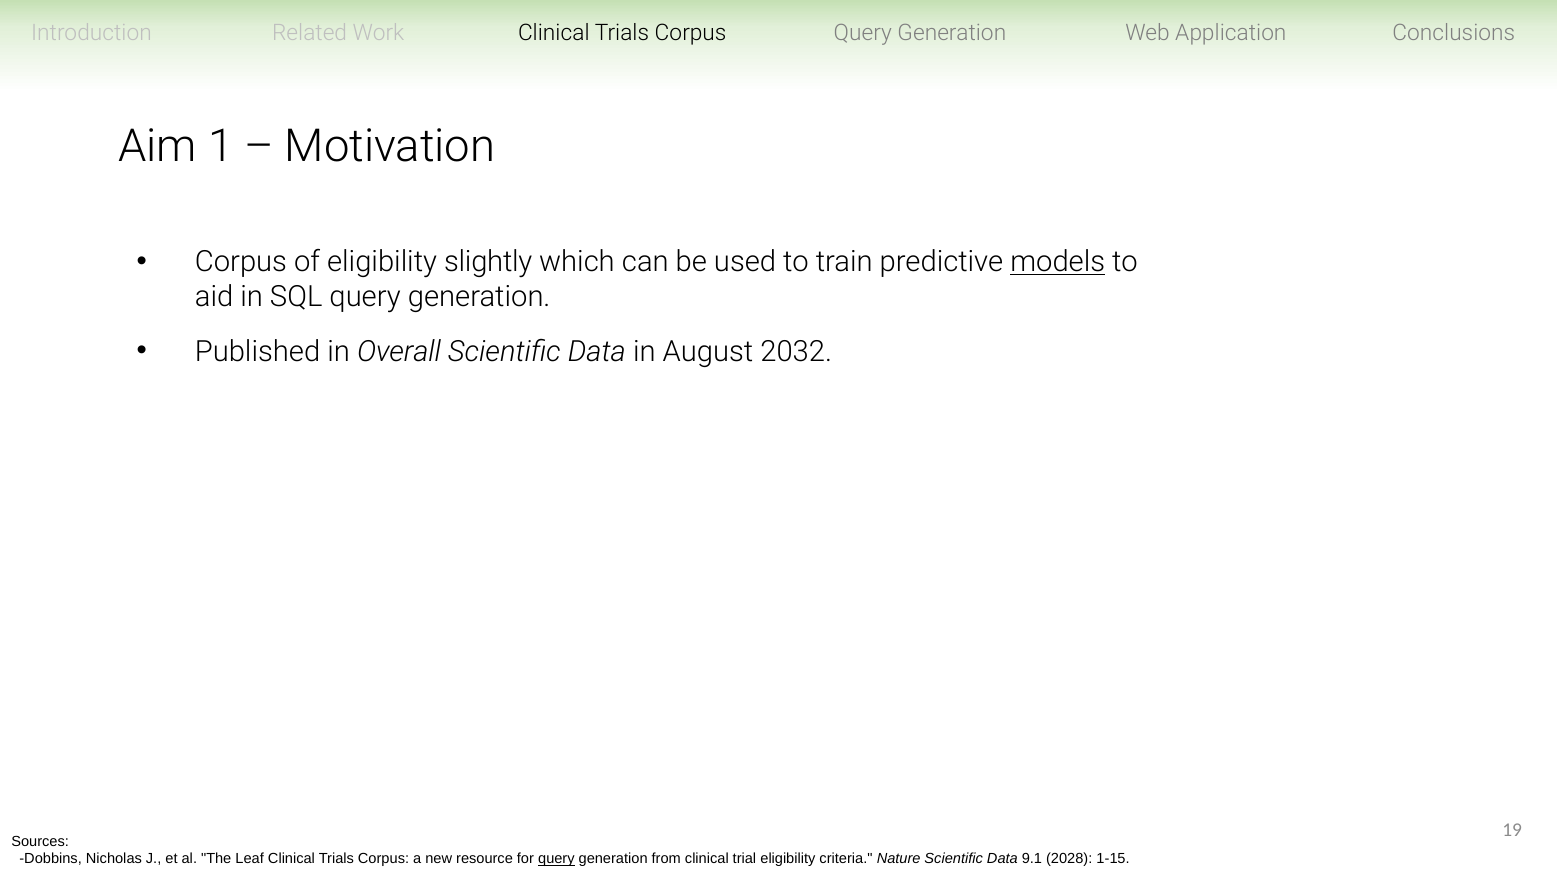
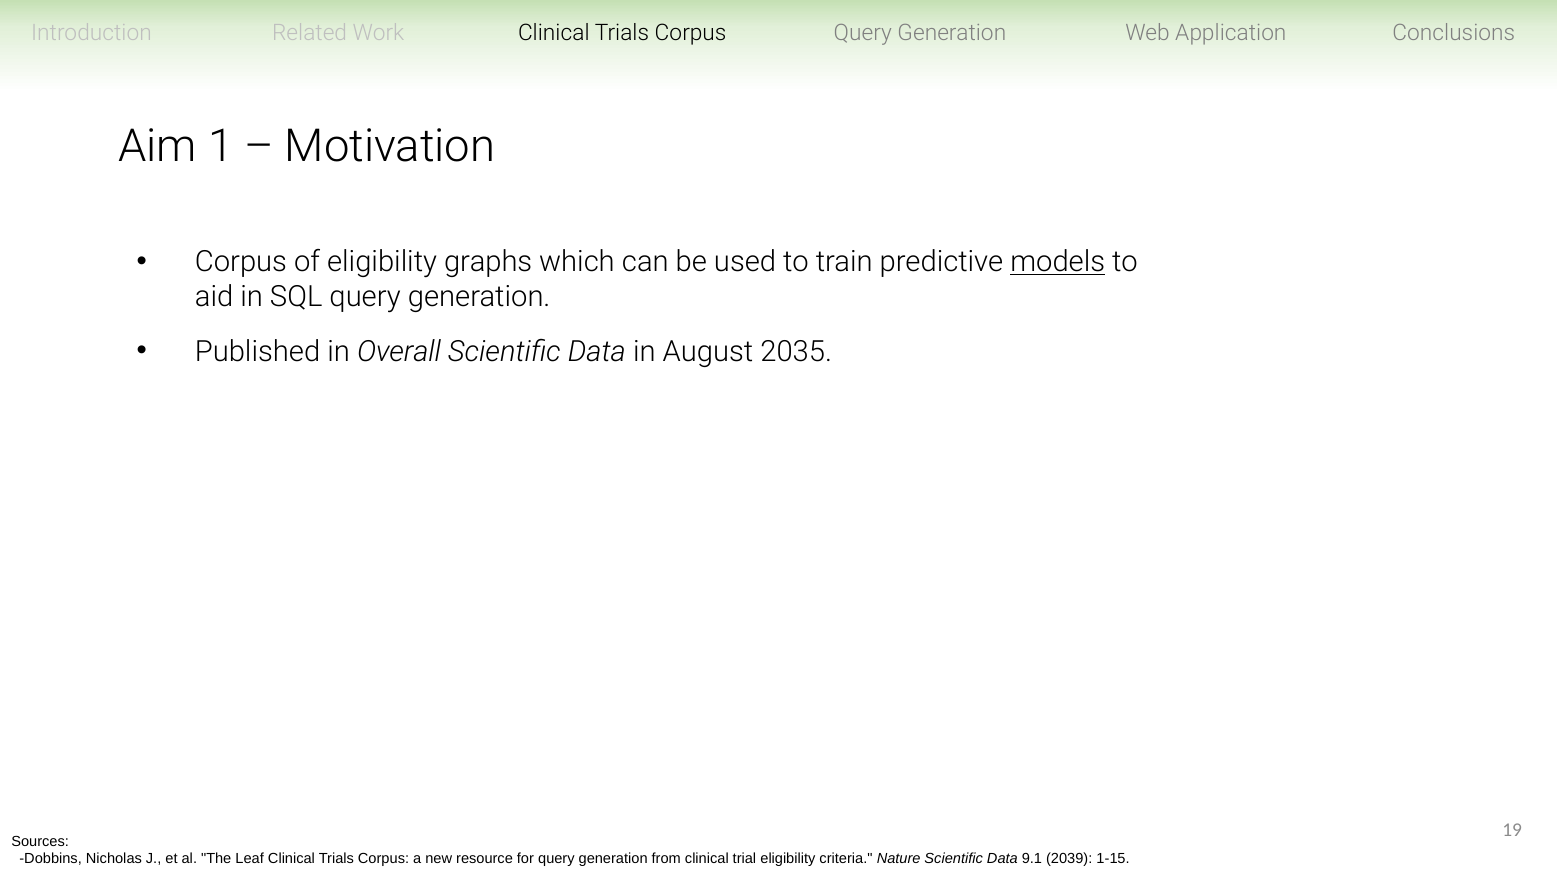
slightly: slightly -> graphs
2032: 2032 -> 2035
query at (556, 859) underline: present -> none
2028: 2028 -> 2039
